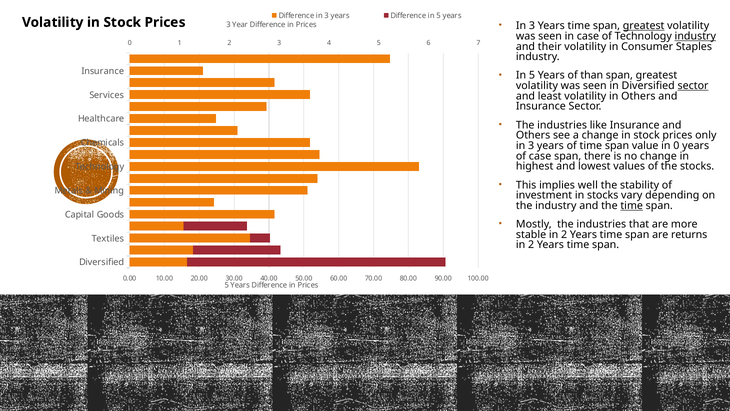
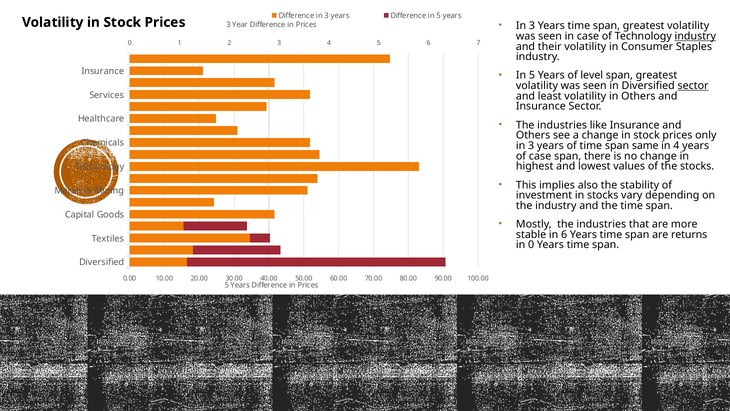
greatest at (644, 26) underline: present -> none
than: than -> level
value: value -> same
in 0: 0 -> 4
well: well -> also
time at (632, 206) underline: present -> none
stable in 2: 2 -> 6
2 at (531, 245): 2 -> 0
